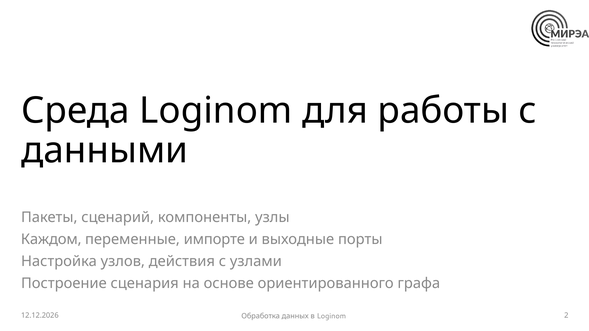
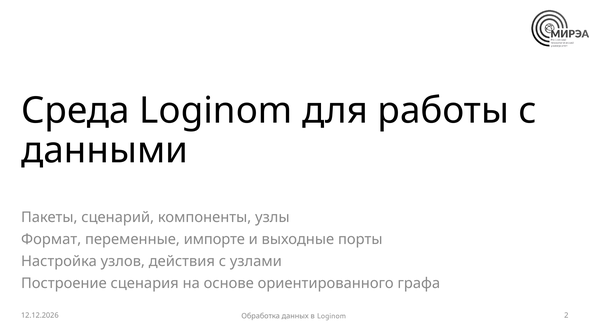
Каждом: Каждом -> Формат
